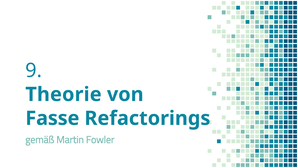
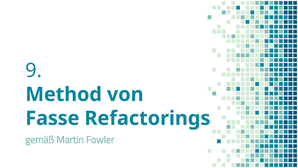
Theorie: Theorie -> Method
